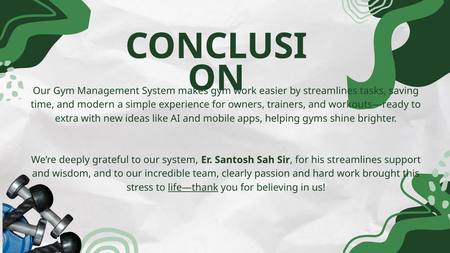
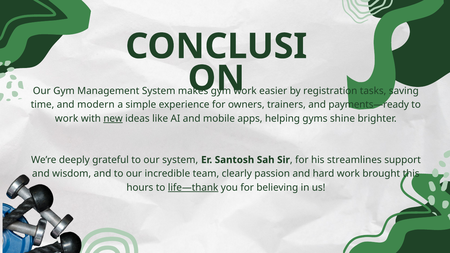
by streamlines: streamlines -> registration
workouts—ready: workouts—ready -> payments—ready
extra at (67, 119): extra -> work
new underline: none -> present
stress: stress -> hours
